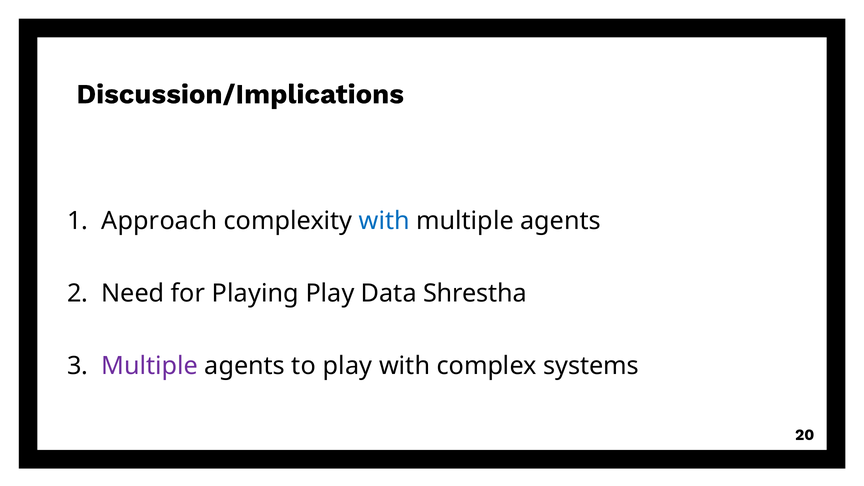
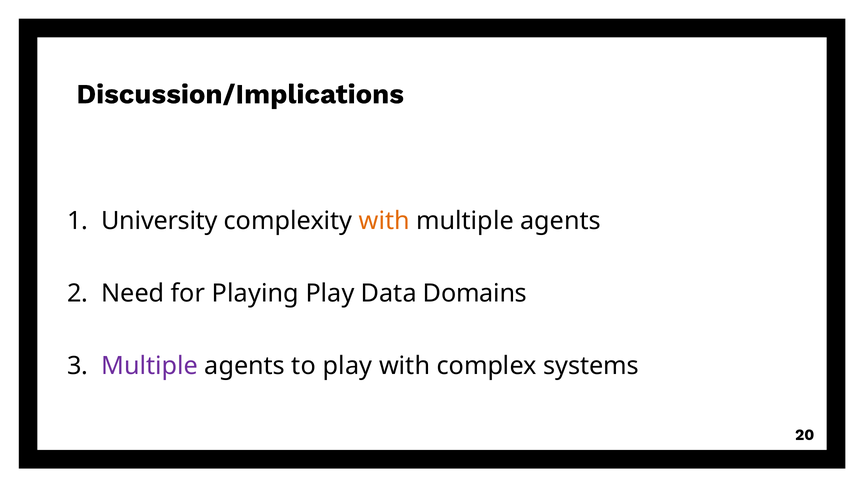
Approach: Approach -> University
with at (384, 221) colour: blue -> orange
Shrestha: Shrestha -> Domains
